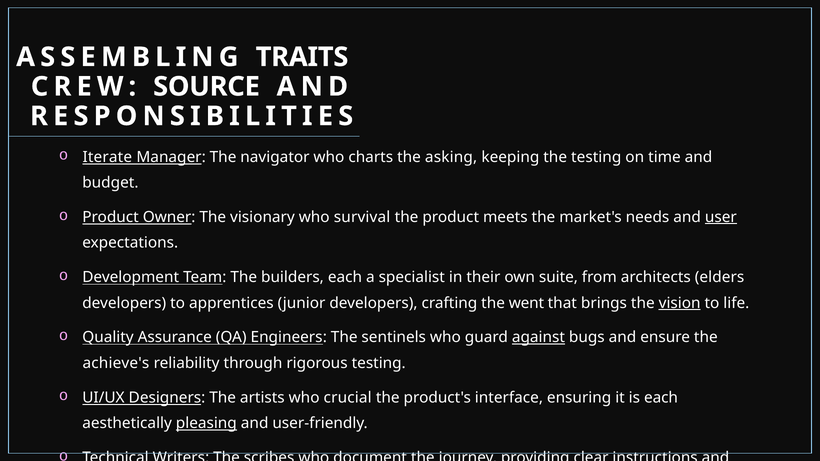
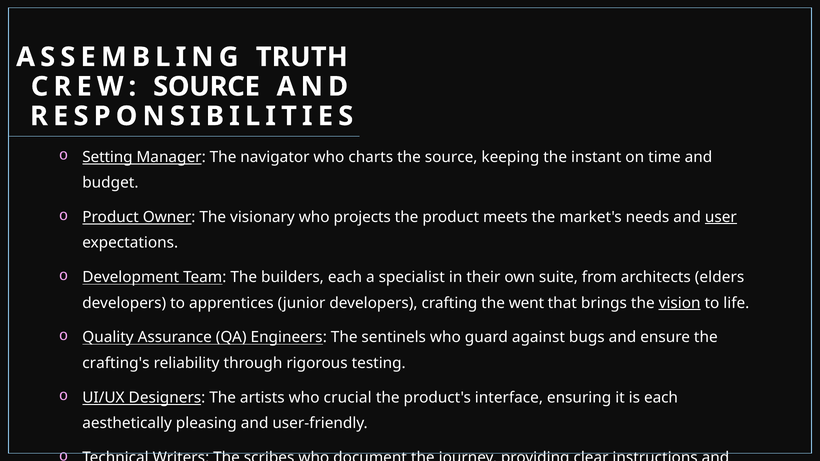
TRAITS: TRAITS -> TRUTH
Iterate: Iterate -> Setting
the asking: asking -> source
the testing: testing -> instant
survival: survival -> projects
against underline: present -> none
achieve's: achieve's -> crafting's
pleasing underline: present -> none
